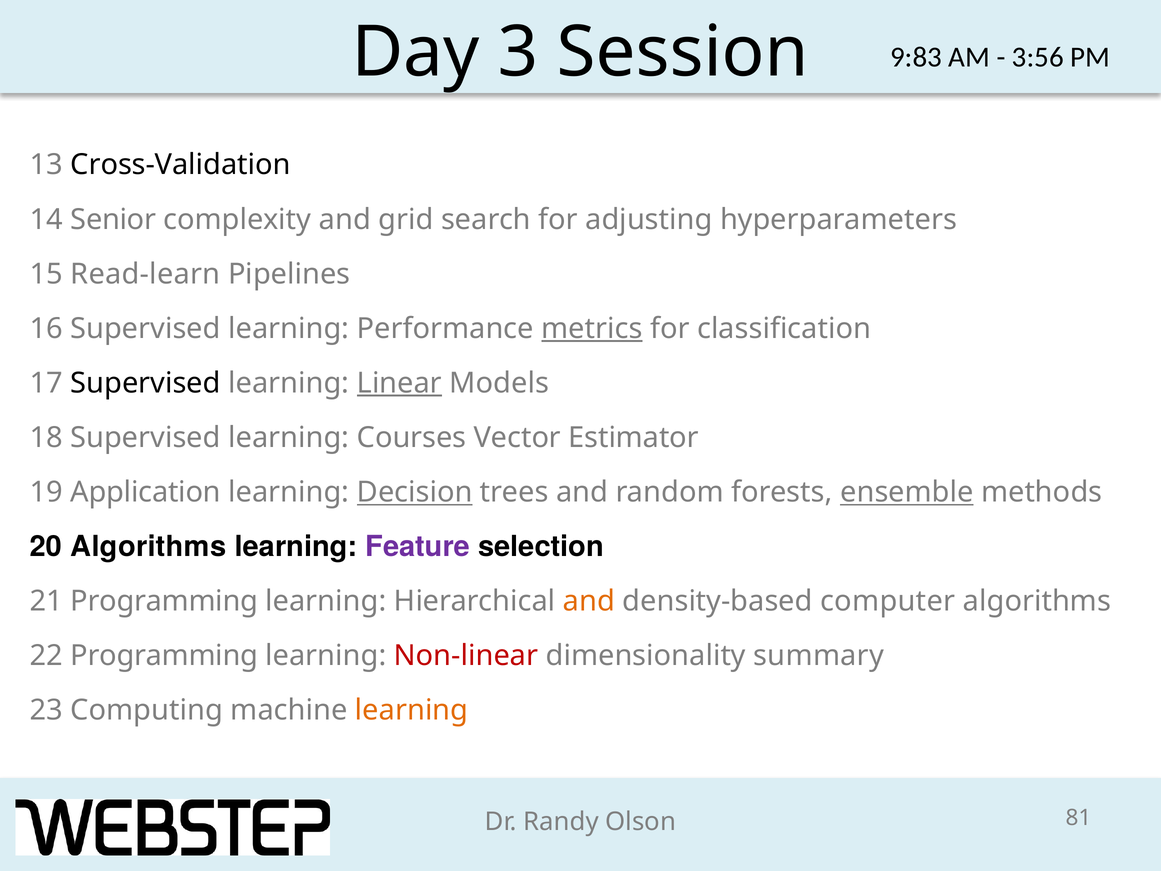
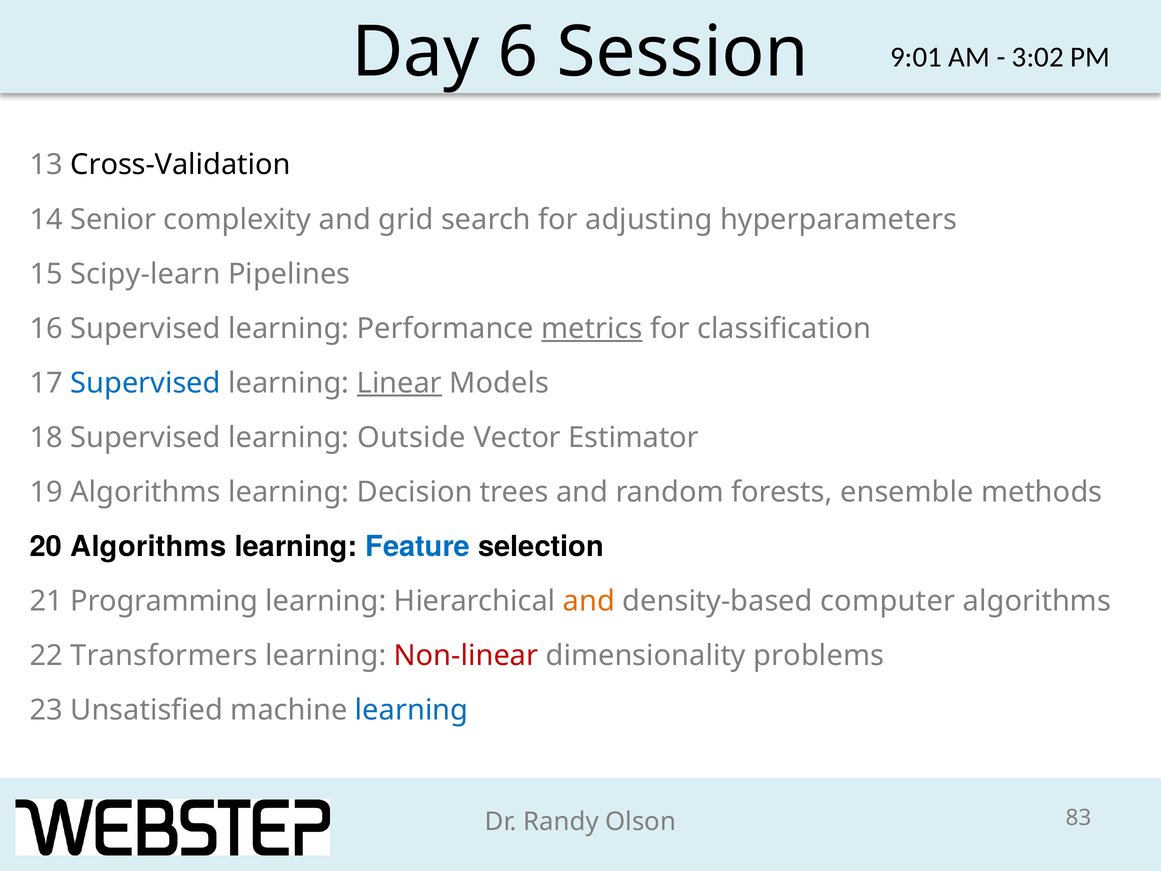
3: 3 -> 6
9:83: 9:83 -> 9:01
3:56: 3:56 -> 3:02
Read-learn: Read-learn -> Scipy-learn
Supervised at (146, 383) colour: black -> blue
Courses: Courses -> Outside
19 Application: Application -> Algorithms
Decision underline: present -> none
ensemble underline: present -> none
Feature colour: purple -> blue
22 Programming: Programming -> Transformers
summary: summary -> problems
Computing: Computing -> Unsatisfied
learning at (412, 710) colour: orange -> blue
81: 81 -> 83
